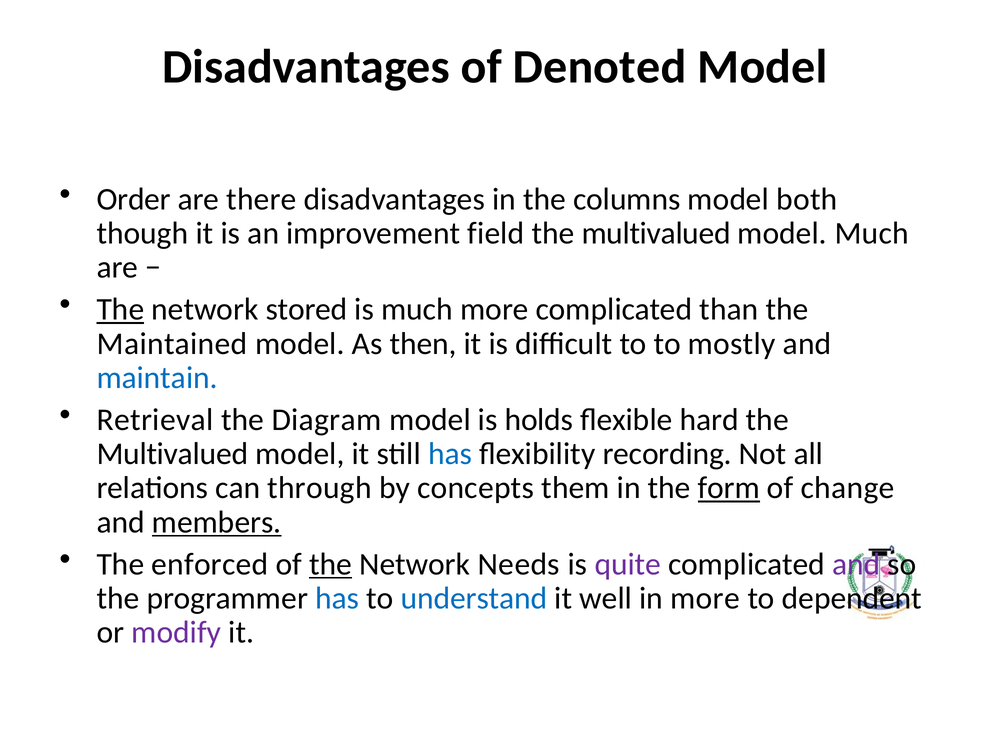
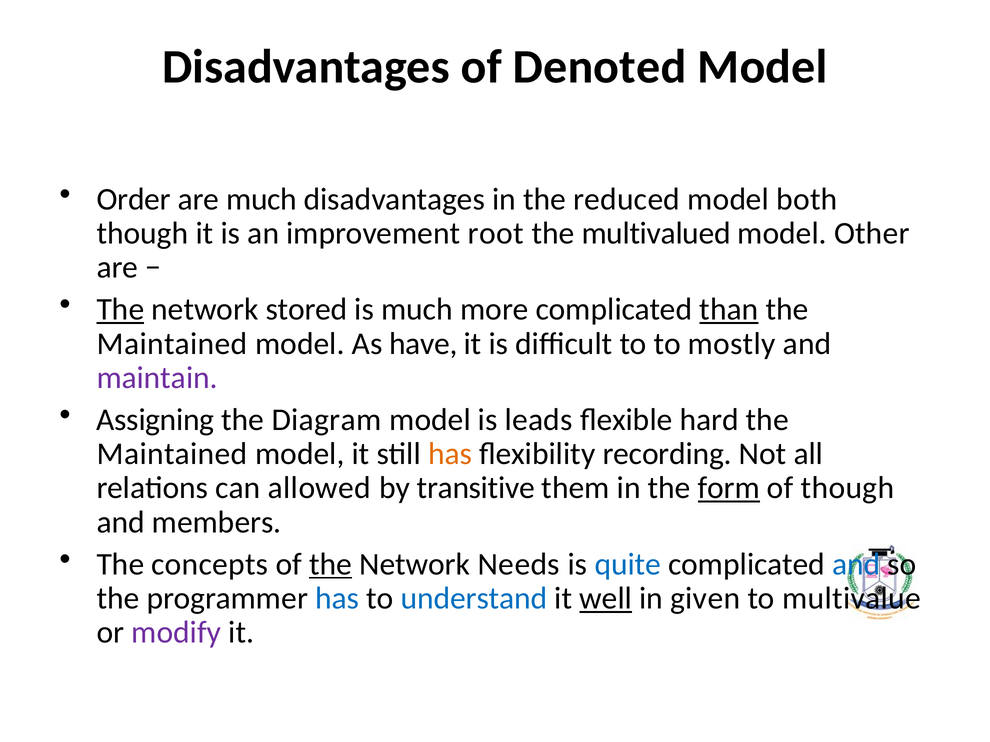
are there: there -> much
columns: columns -> reduced
field: field -> root
model Much: Much -> Other
than underline: none -> present
then: then -> have
maintain colour: blue -> purple
Retrieval: Retrieval -> Assigning
holds: holds -> leads
Multivalued at (172, 454): Multivalued -> Maintained
has at (450, 454) colour: blue -> orange
through: through -> allowed
concepts: concepts -> transitive
of change: change -> though
members underline: present -> none
enforced: enforced -> concepts
quite colour: purple -> blue
and at (856, 565) colour: purple -> blue
well underline: none -> present
in more: more -> given
dependent: dependent -> multivalue
